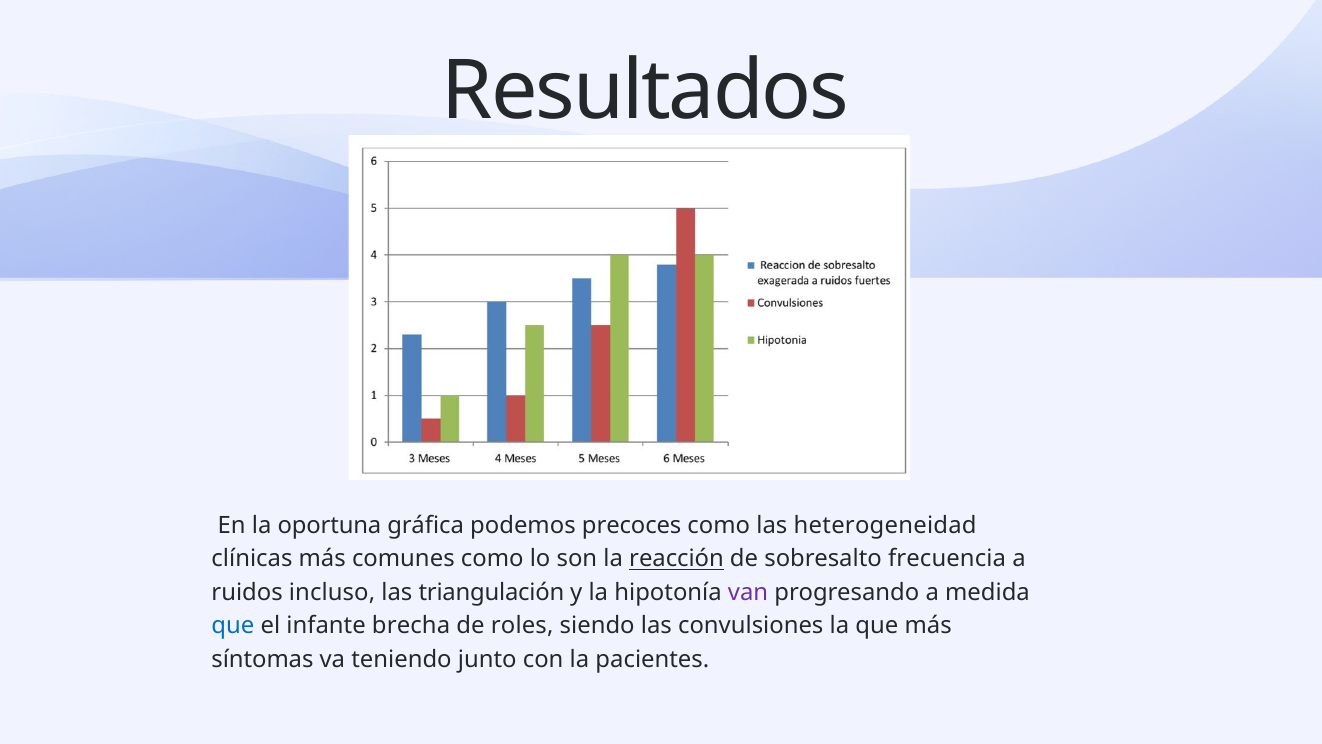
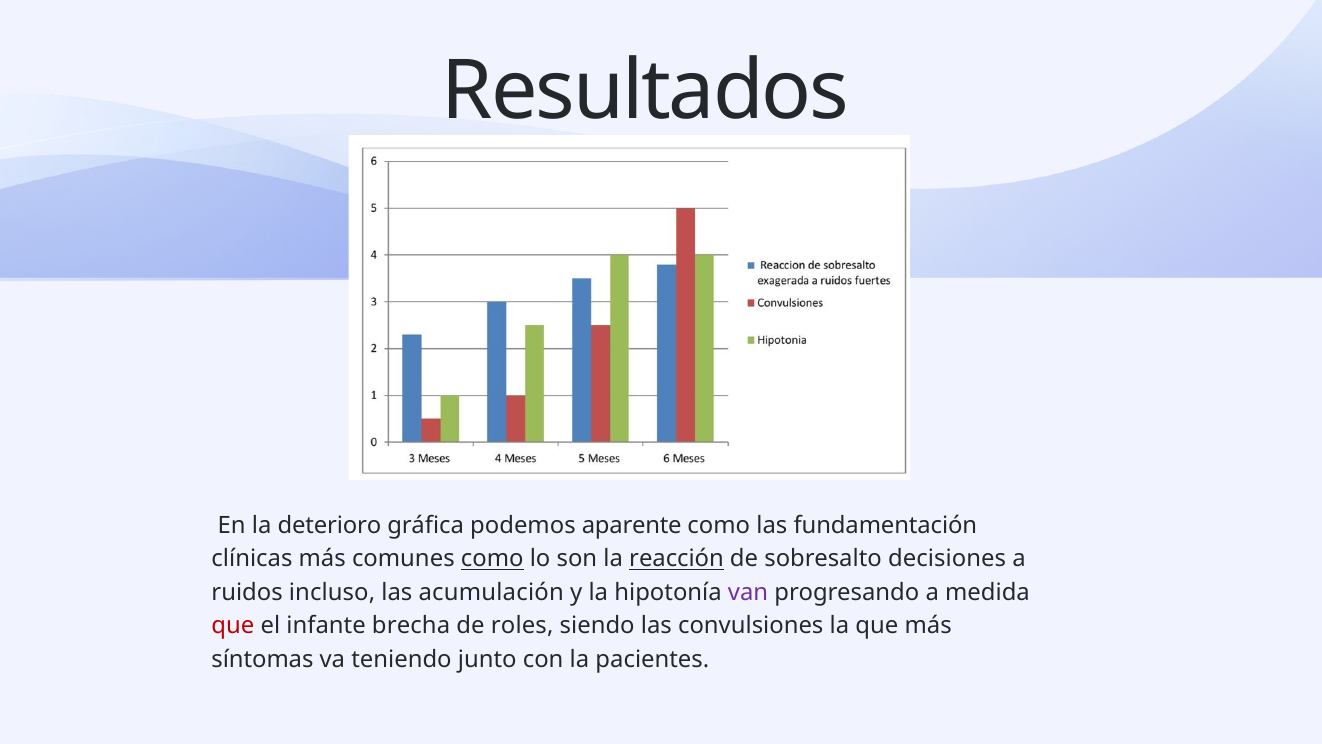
oportuna: oportuna -> deterioro
precoces: precoces -> aparente
heterogeneidad: heterogeneidad -> fundamentación
como at (492, 559) underline: none -> present
frecuencia: frecuencia -> decisiones
triangulación: triangulación -> acumulación
que at (233, 626) colour: blue -> red
